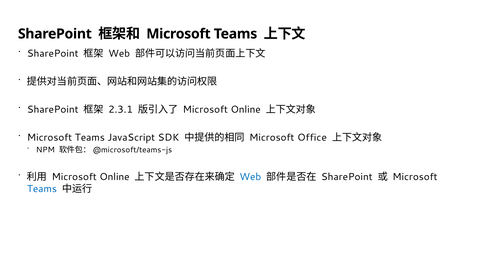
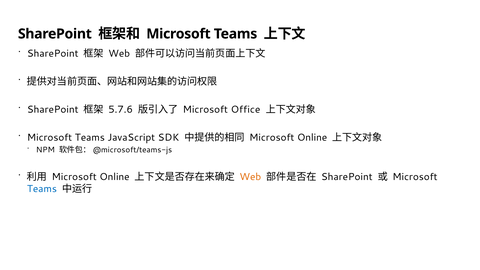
2.3.1: 2.3.1 -> 5.7.6
Online at (246, 110): Online -> Office
Office at (312, 138): Office -> Online
Web at (250, 177) colour: blue -> orange
